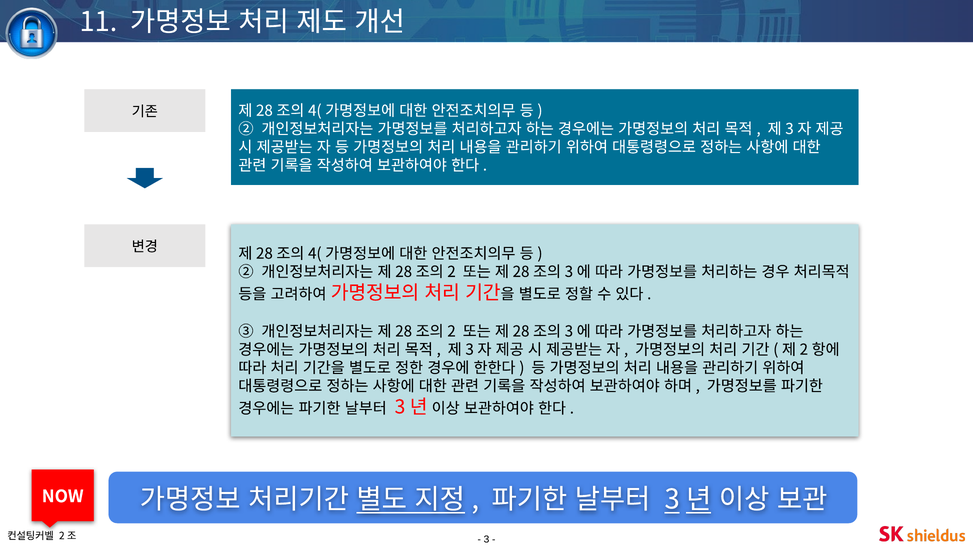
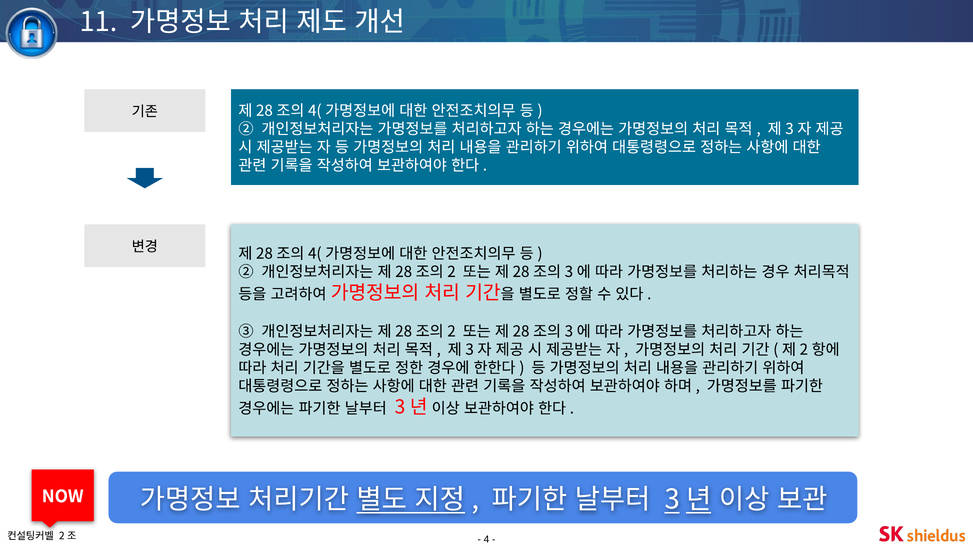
3: 3 -> 4
